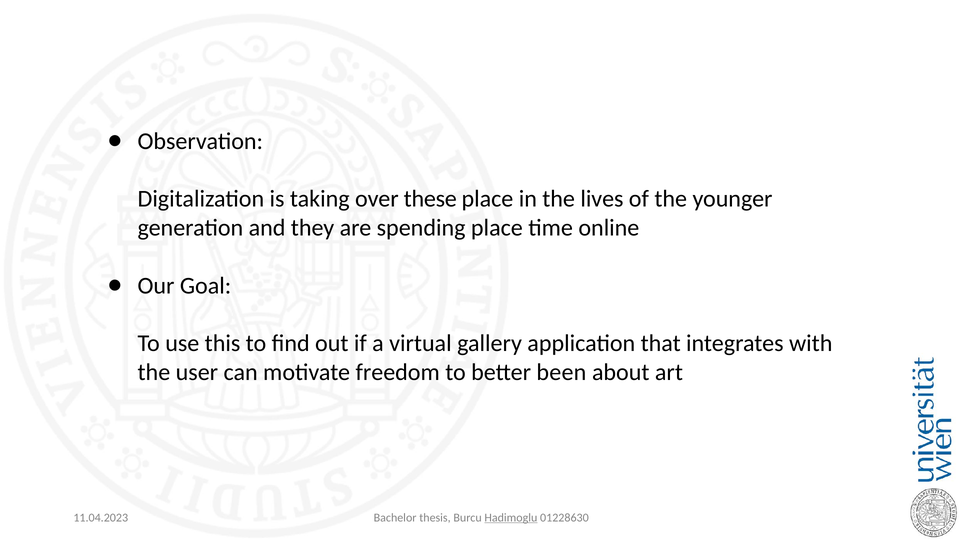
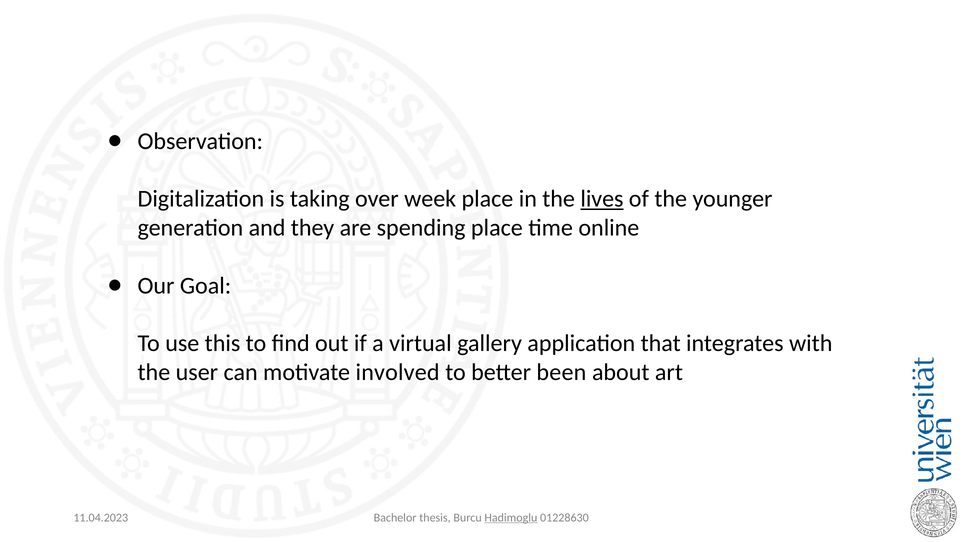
these: these -> week
lives underline: none -> present
freedom: freedom -> involved
